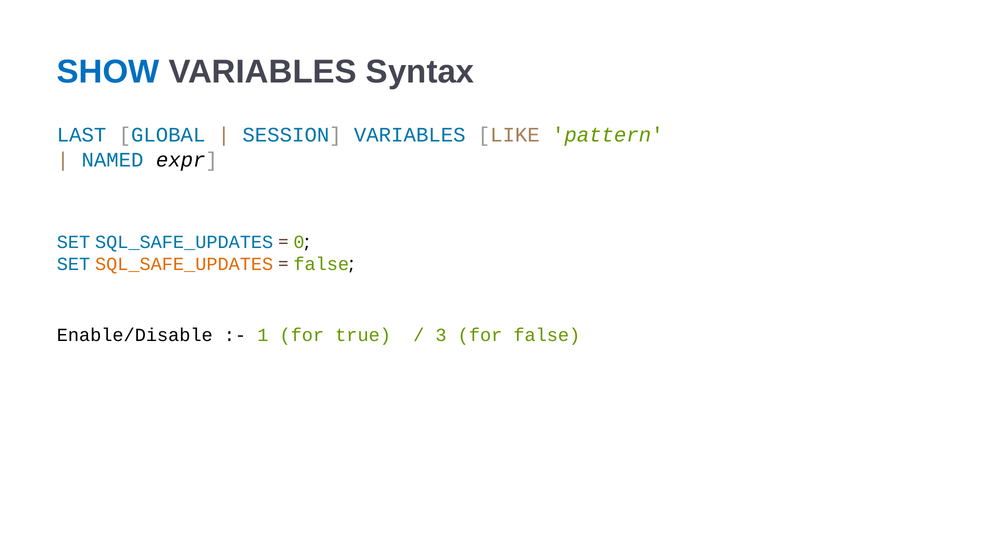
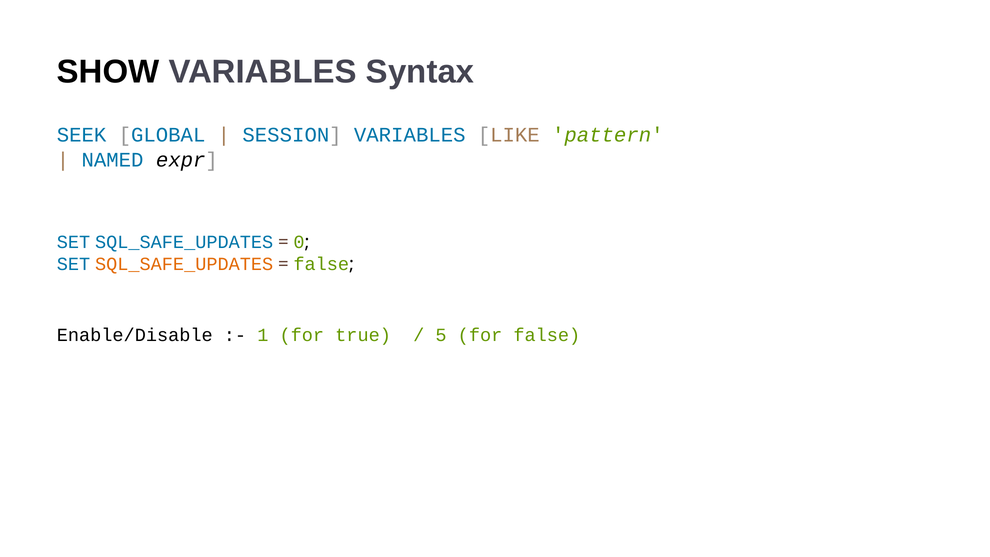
SHOW colour: blue -> black
LAST: LAST -> SEEK
3: 3 -> 5
